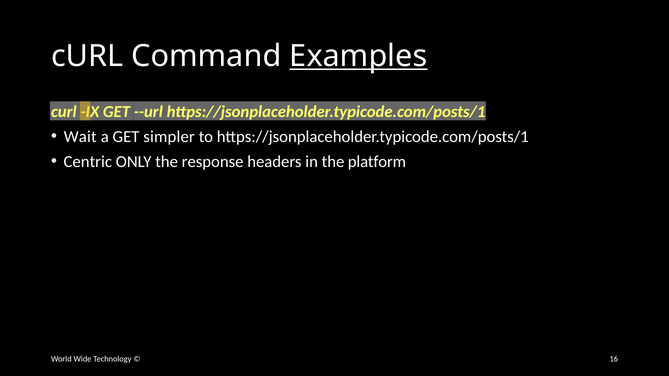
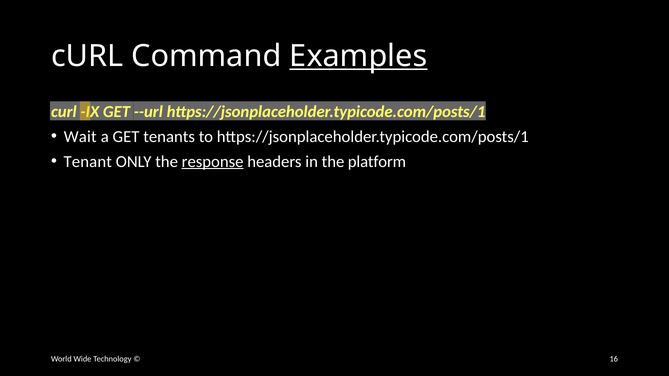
simpler: simpler -> tenants
Centric: Centric -> Tenant
response underline: none -> present
